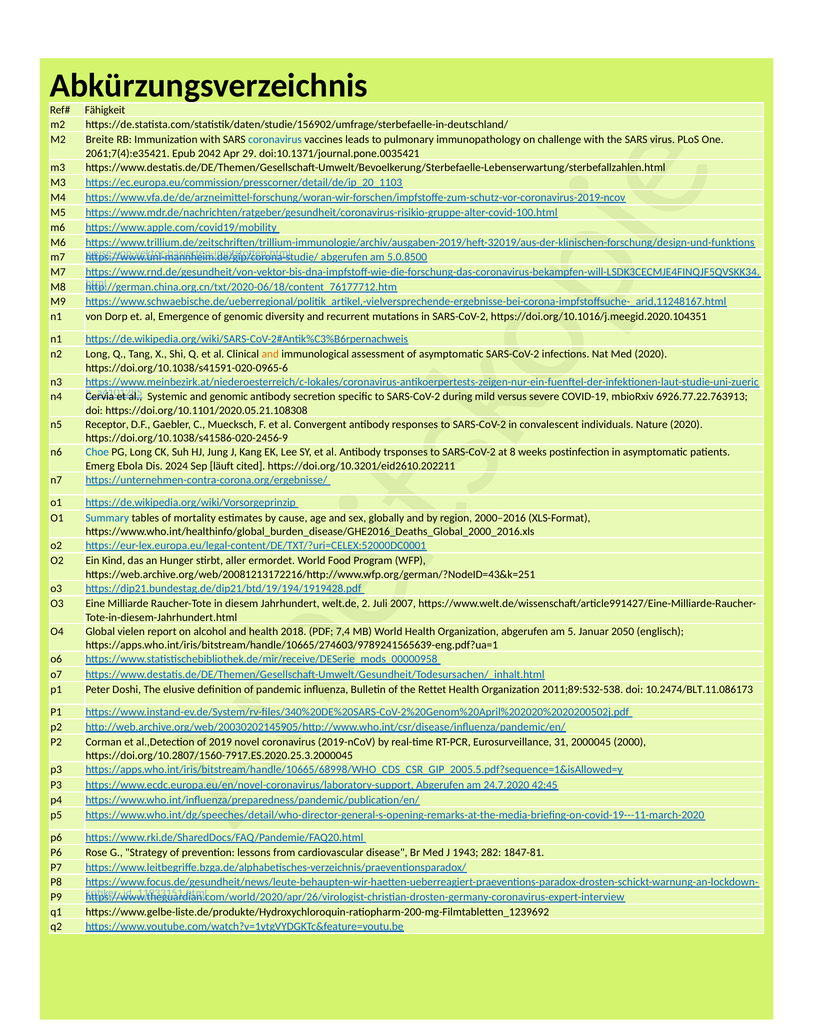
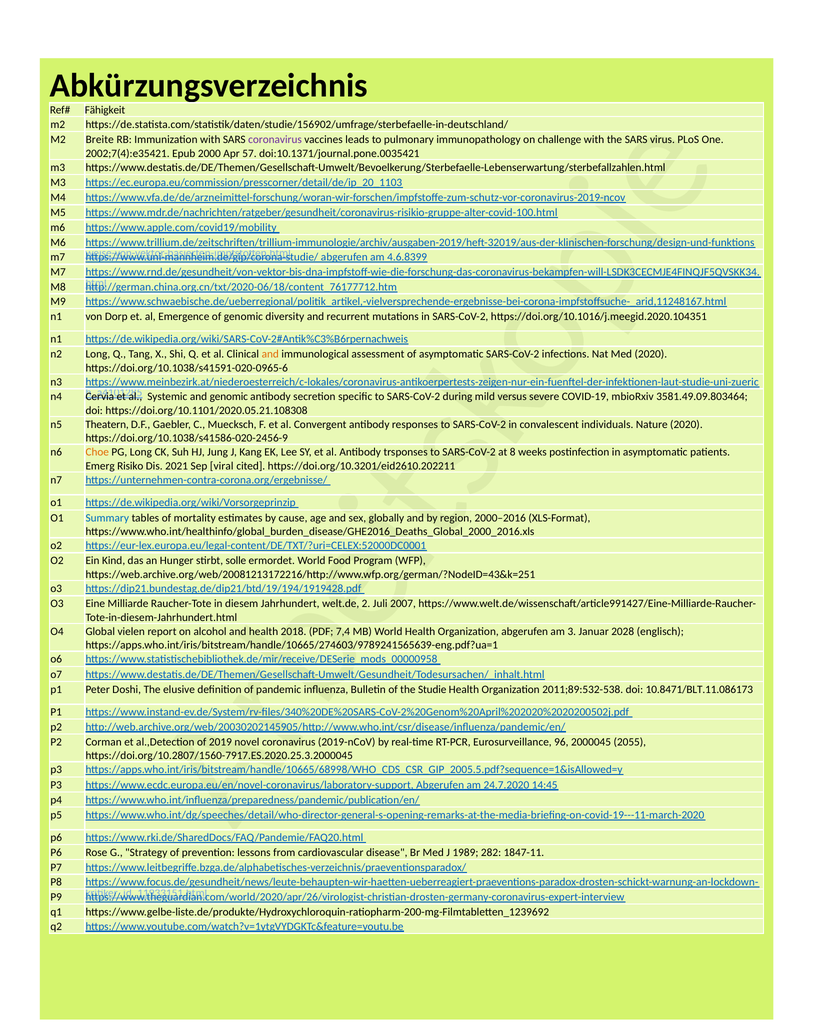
coronavirus at (275, 140) colour: blue -> purple
2061;7(4):e35421: 2061;7(4):e35421 -> 2002;7(4):e35421
2042: 2042 -> 2000
29: 29 -> 57
5.0.8500: 5.0.8500 -> 4.6.8399
6926.77.22.763913: 6926.77.22.763913 -> 3581.49.09.803464
Receptor: Receptor -> Theatern
Choe colour: blue -> orange
Ebola: Ebola -> Risiko
2024: 2024 -> 2021
läuft: läuft -> viral
aller: aller -> solle
5: 5 -> 3
2050: 2050 -> 2028
Rettet: Rettet -> Studie
10.2474/BLT.11.086173: 10.2474/BLT.11.086173 -> 10.8471/BLT.11.086173
31: 31 -> 96
2000: 2000 -> 2055
42:45: 42:45 -> 14:45
1943: 1943 -> 1989
1847-81: 1847-81 -> 1847-11
